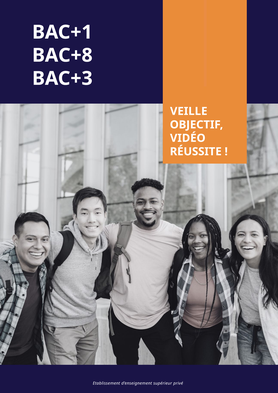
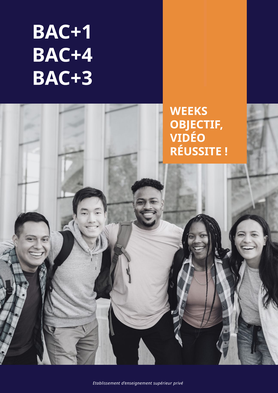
BAC+8: BAC+8 -> BAC+4
VEILLE: VEILLE -> WEEKS
